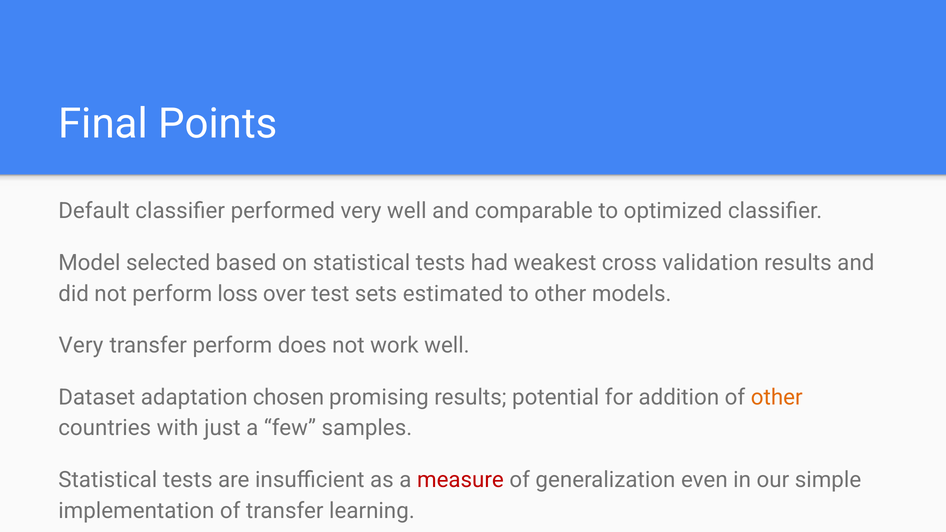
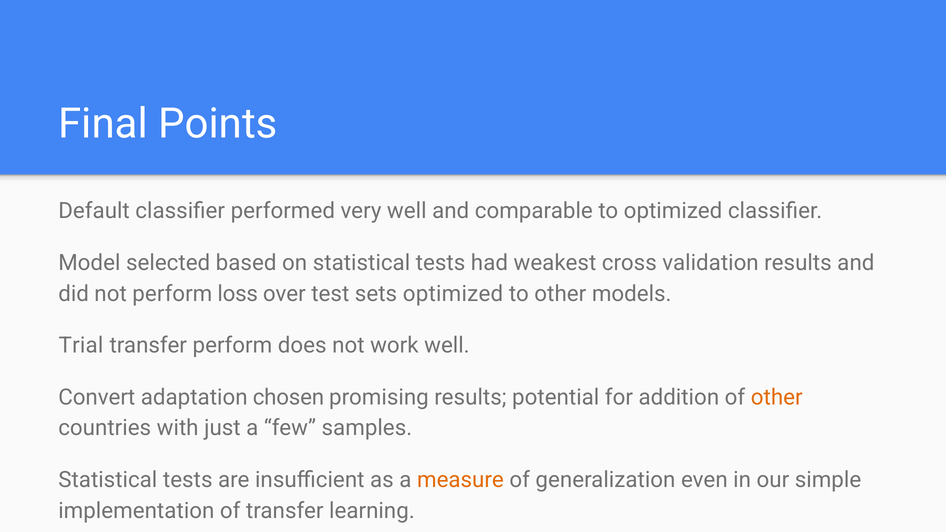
sets estimated: estimated -> optimized
Very at (81, 346): Very -> Trial
Dataset: Dataset -> Convert
measure colour: red -> orange
